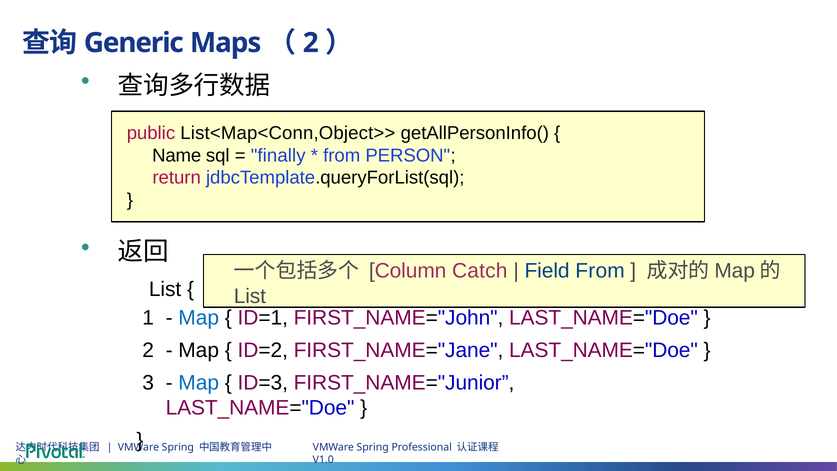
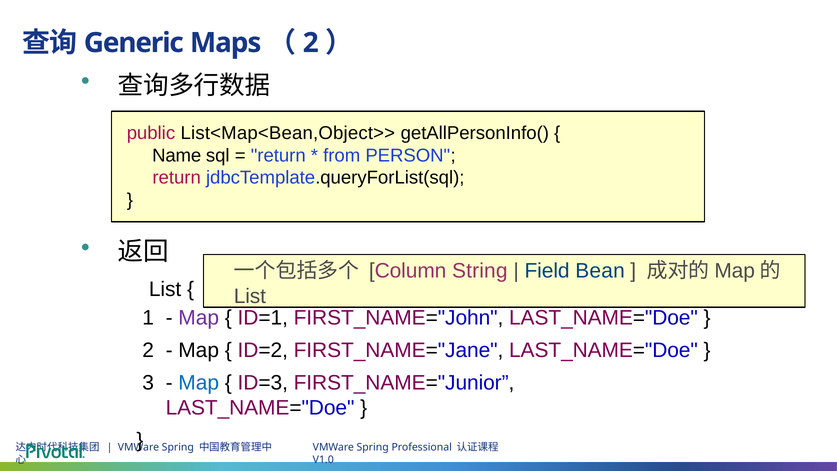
List<Map<Conn,Object>>: List<Map<Conn,Object>> -> List<Map<Bean,Object>>
finally at (278, 155): finally -> return
Catch: Catch -> String
Field From: From -> Bean
Map at (199, 318) colour: blue -> purple
